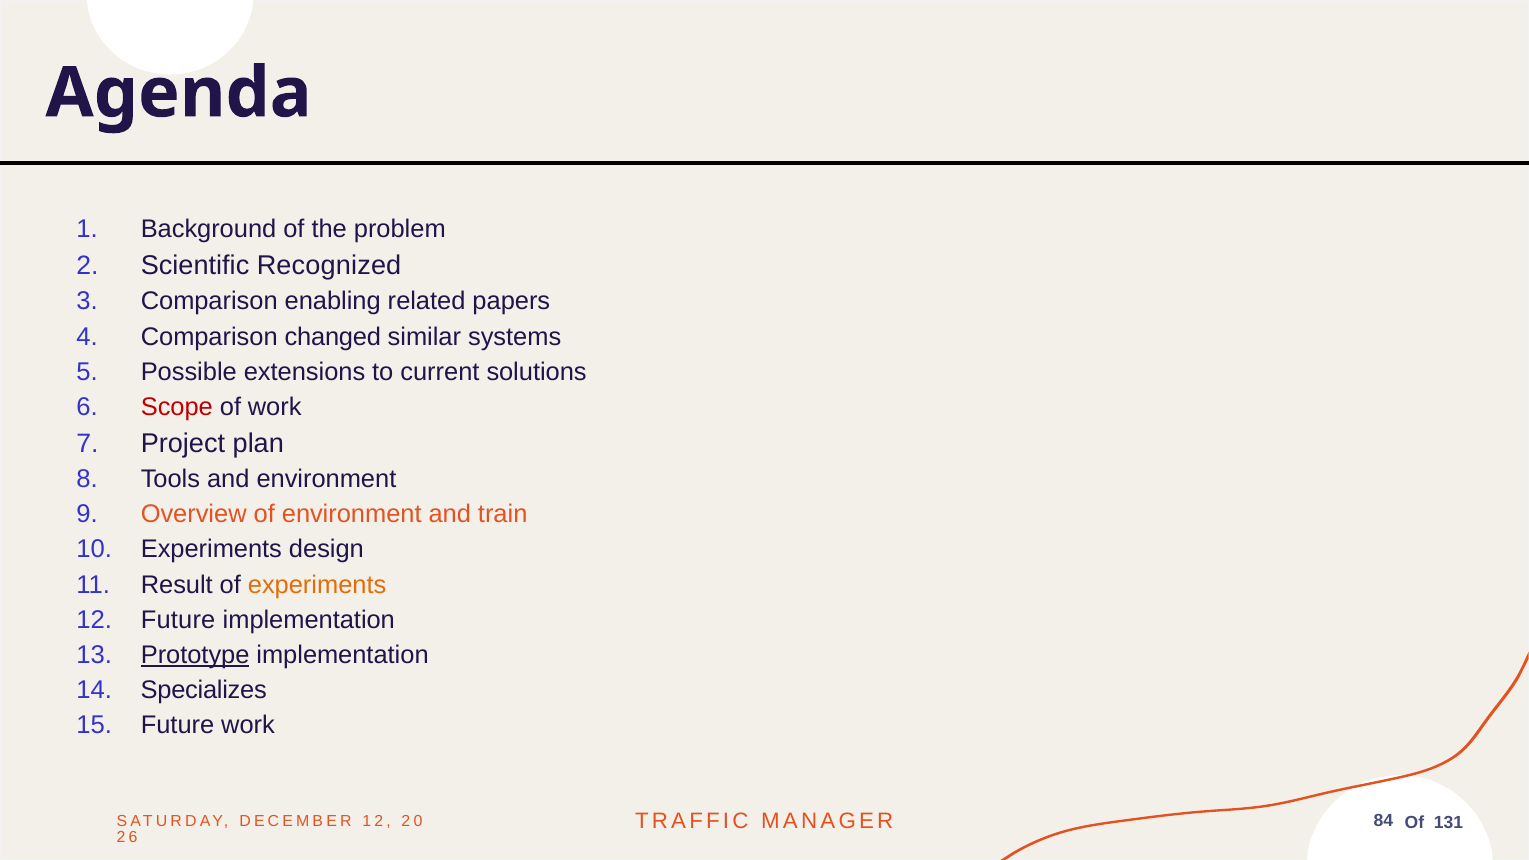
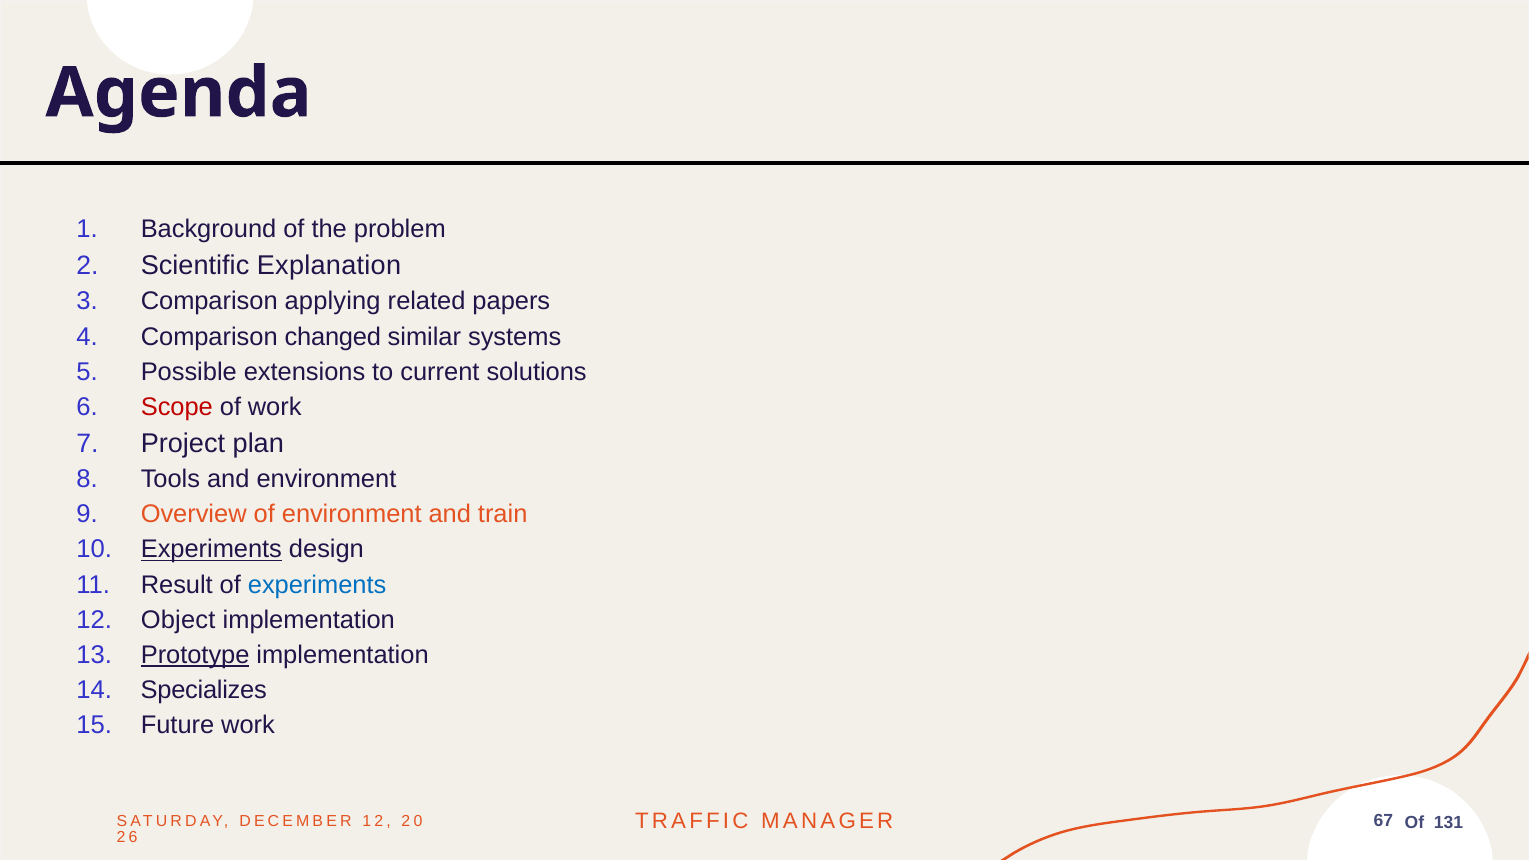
Recognized: Recognized -> Explanation
enabling: enabling -> applying
Experiments at (211, 550) underline: none -> present
experiments at (317, 585) colour: orange -> blue
Future at (178, 620): Future -> Object
84: 84 -> 67
